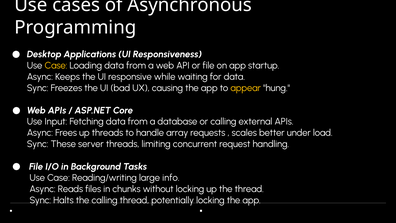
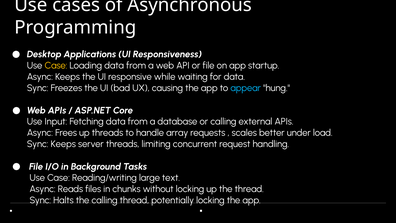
appear colour: yellow -> light blue
Sync These: These -> Keeps
info: info -> text
